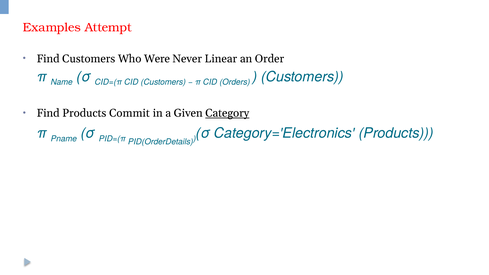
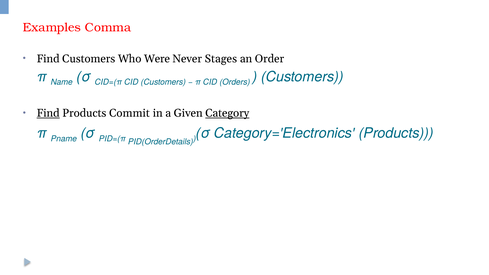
Attempt: Attempt -> Comma
Linear: Linear -> Stages
Find at (48, 113) underline: none -> present
